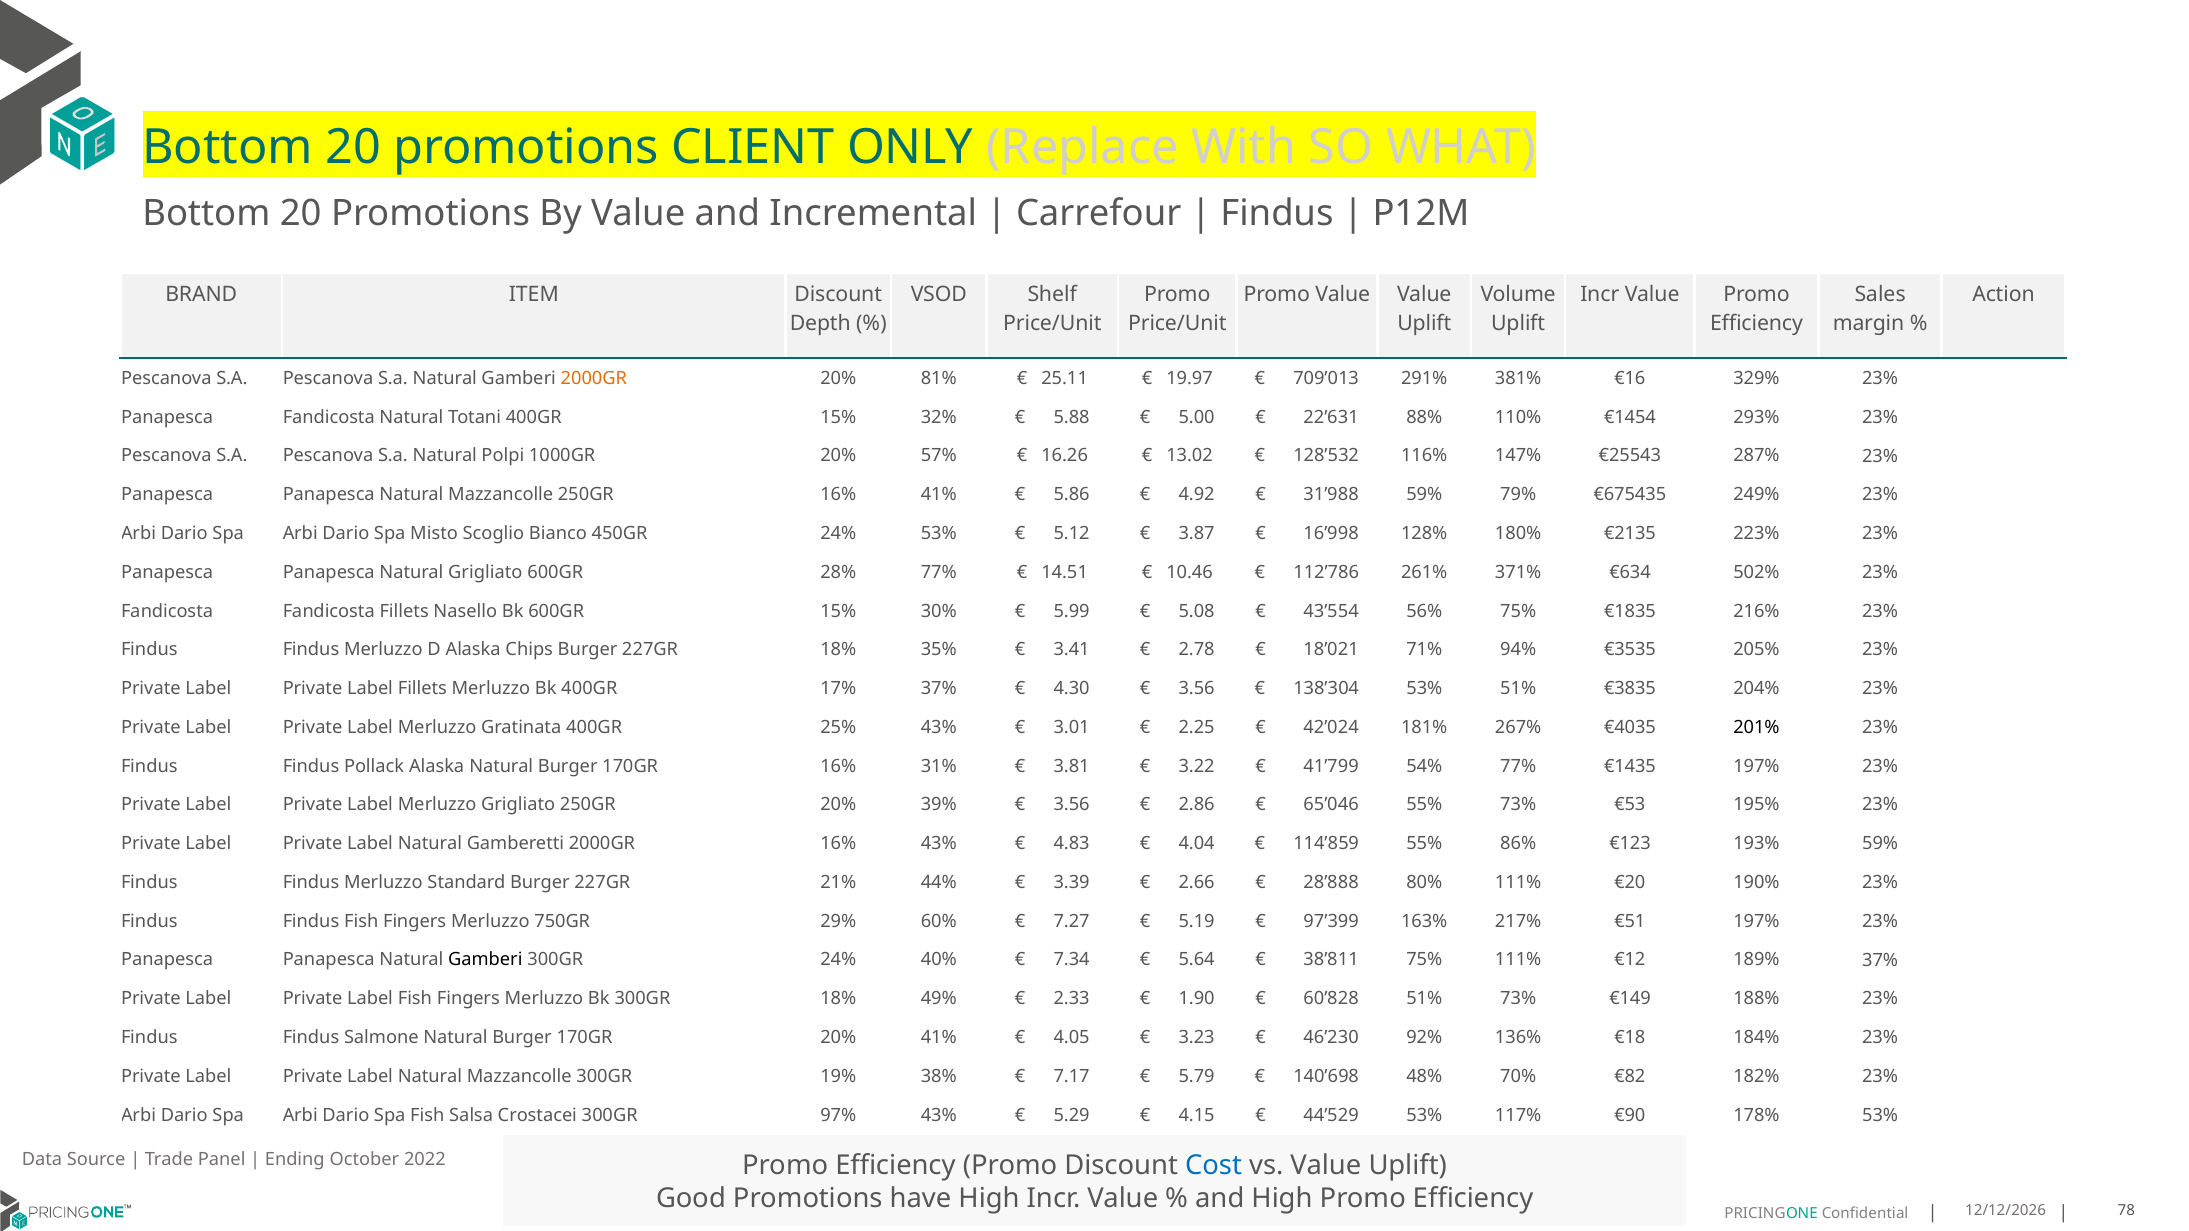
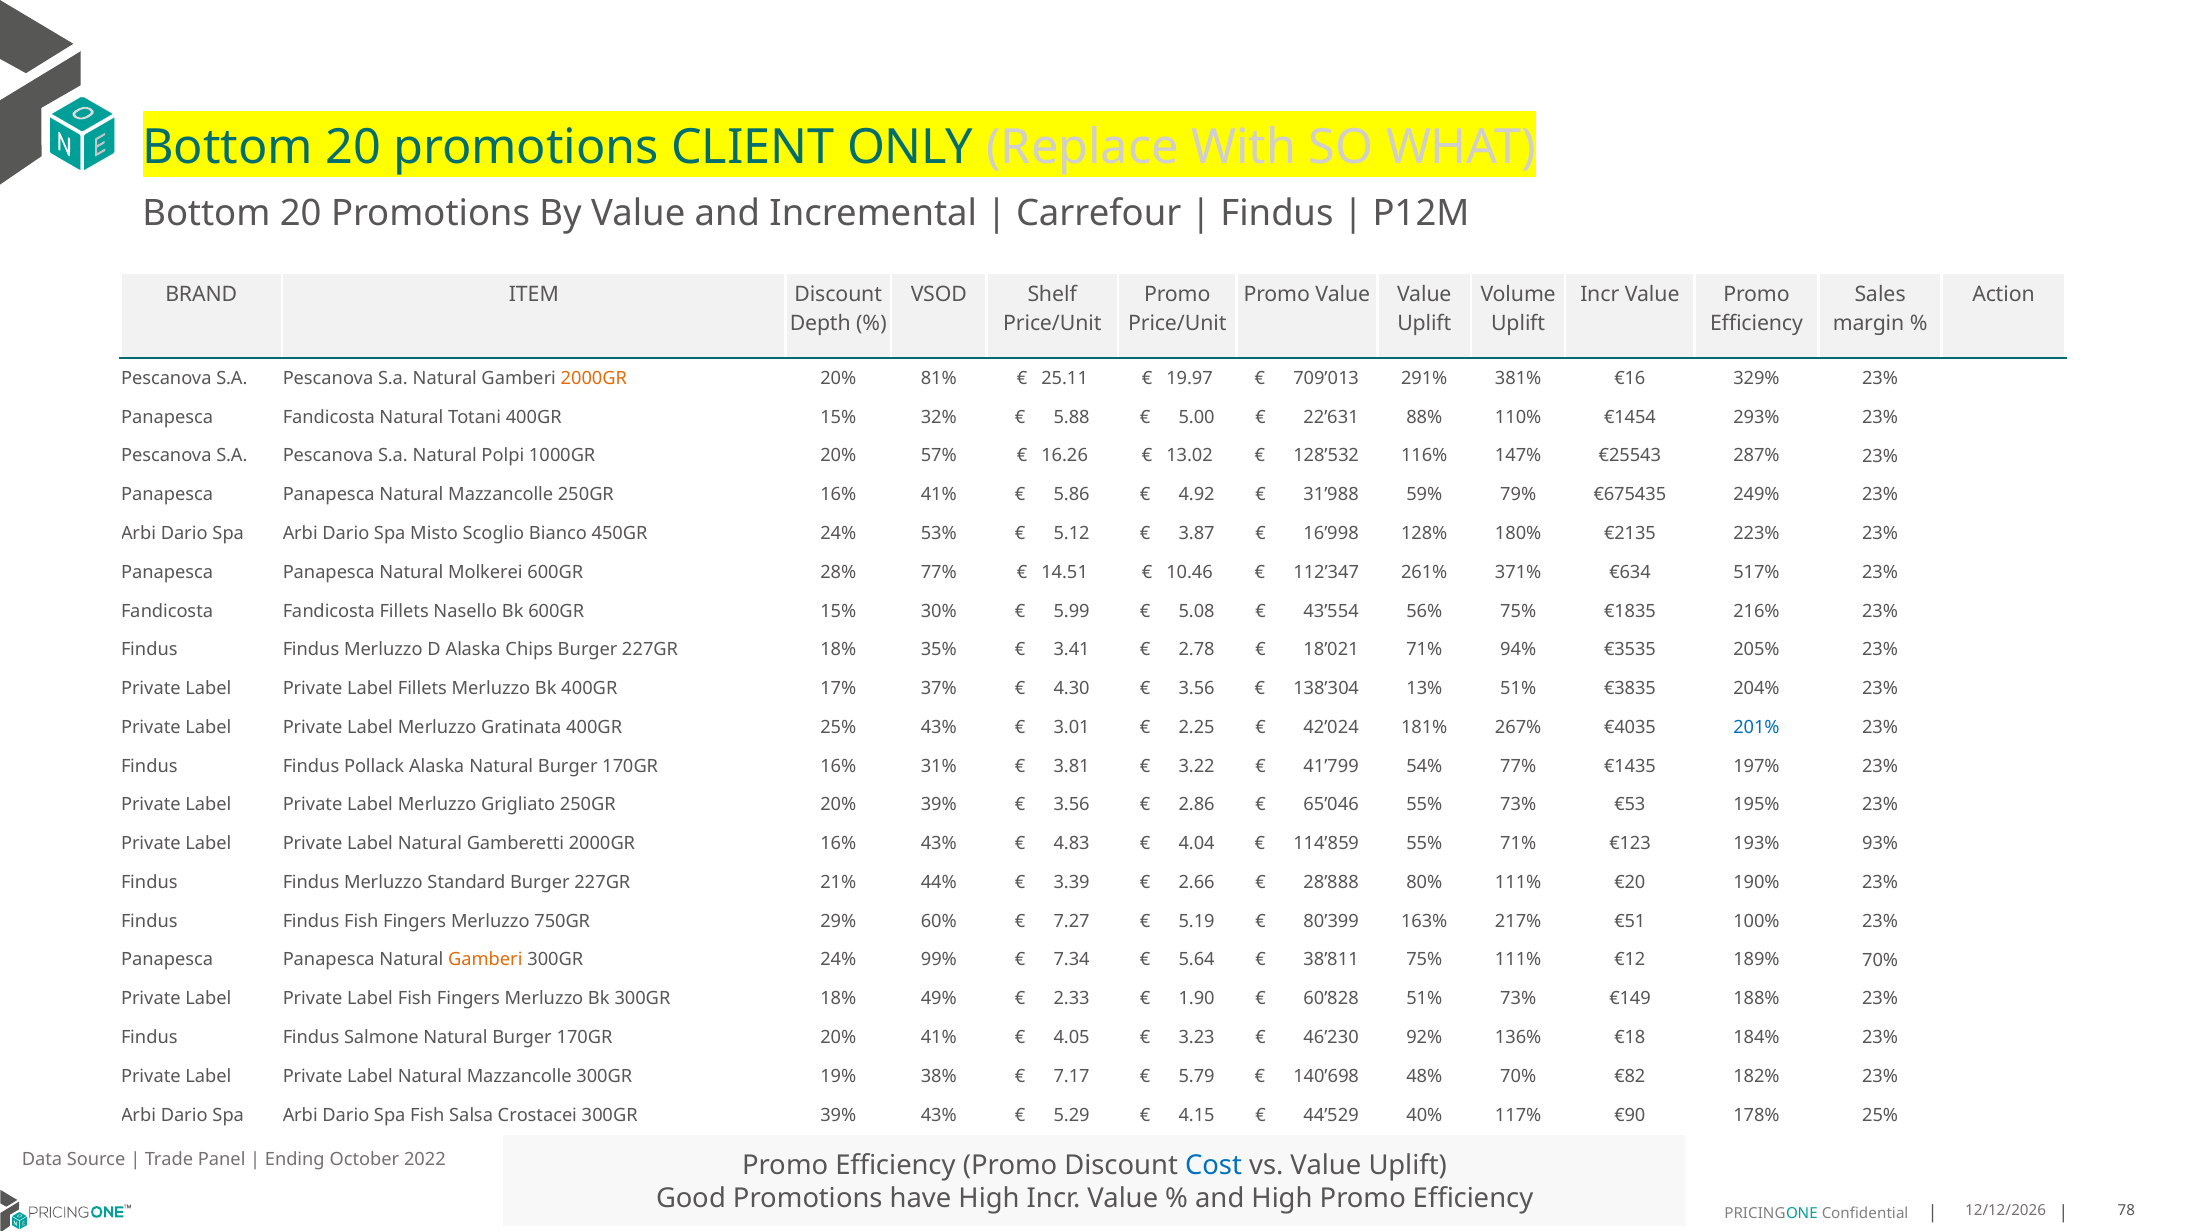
Natural Grigliato: Grigliato -> Molkerei
112’786: 112’786 -> 112’347
502%: 502% -> 517%
138’304 53%: 53% -> 13%
201% colour: black -> blue
55% 86%: 86% -> 71%
193% 59%: 59% -> 93%
97’399: 97’399 -> 80’399
€51 197%: 197% -> 100%
Gamberi at (485, 960) colour: black -> orange
40%: 40% -> 99%
189% 37%: 37% -> 70%
300GR 97%: 97% -> 39%
44’529 53%: 53% -> 40%
178% 53%: 53% -> 25%
